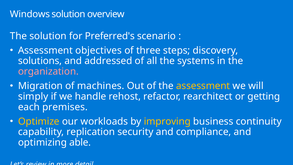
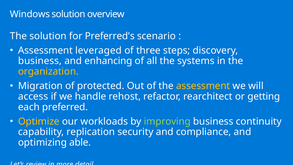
objectives: objectives -> leveraged
solutions at (40, 61): solutions -> business
addressed: addressed -> enhancing
organization colour: pink -> yellow
machines: machines -> protected
simply: simply -> access
premises: premises -> preferred
improving colour: yellow -> light green
